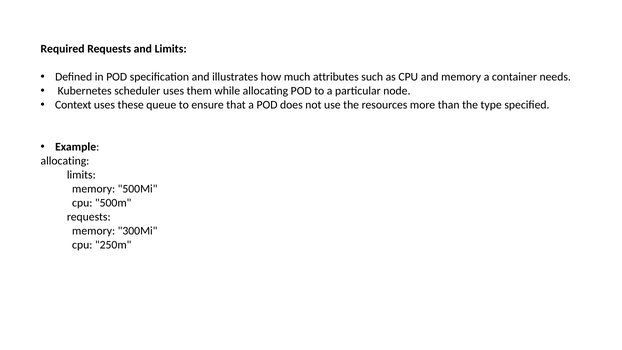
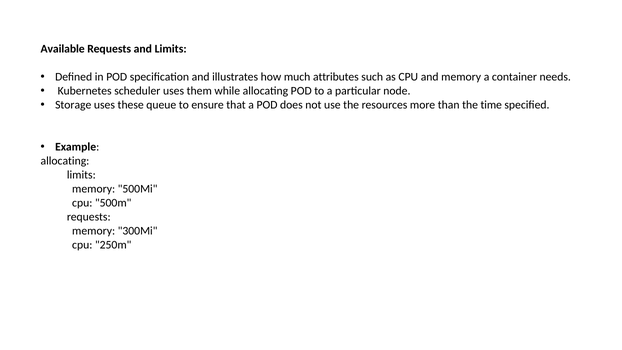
Required: Required -> Available
Context: Context -> Storage
type: type -> time
